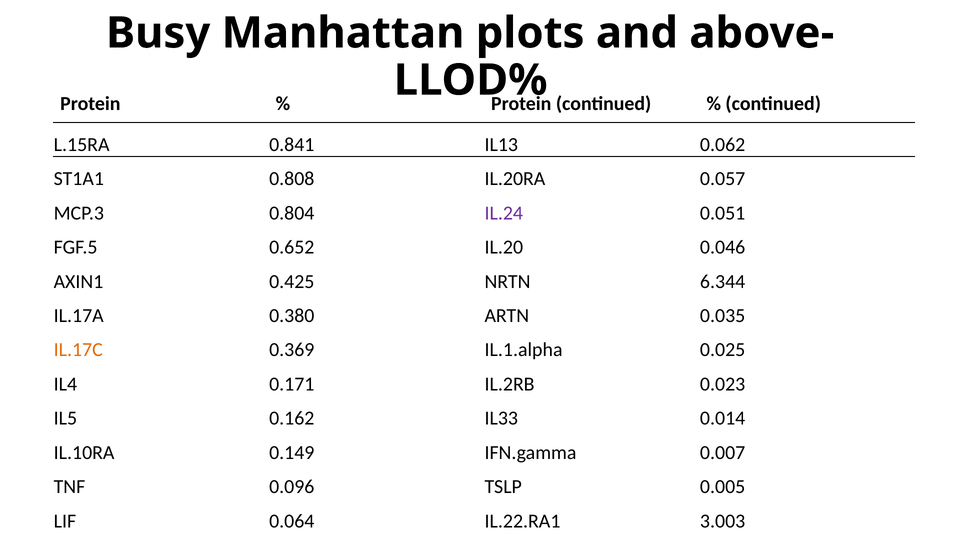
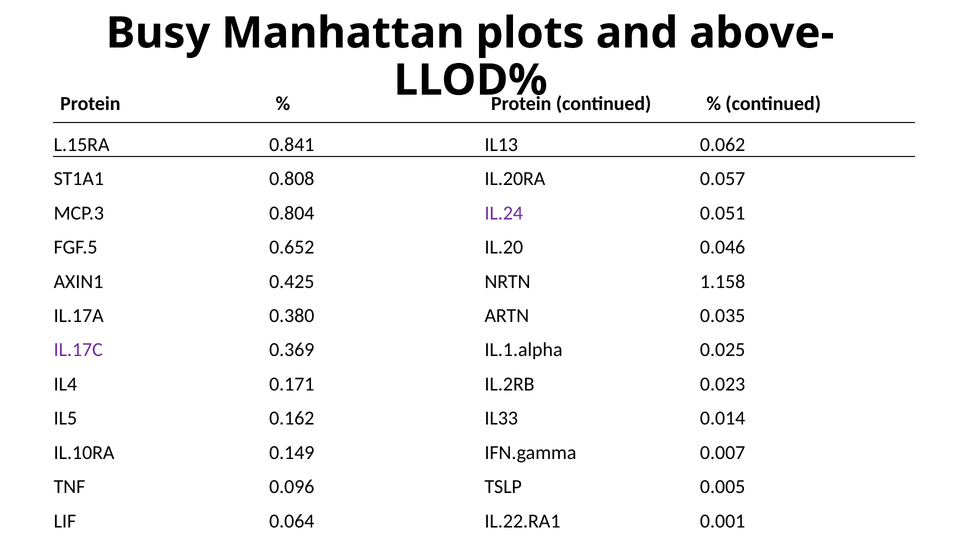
6.344: 6.344 -> 1.158
IL.17C colour: orange -> purple
3.003: 3.003 -> 0.001
